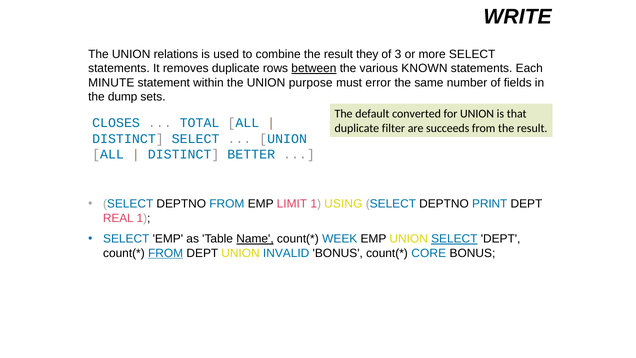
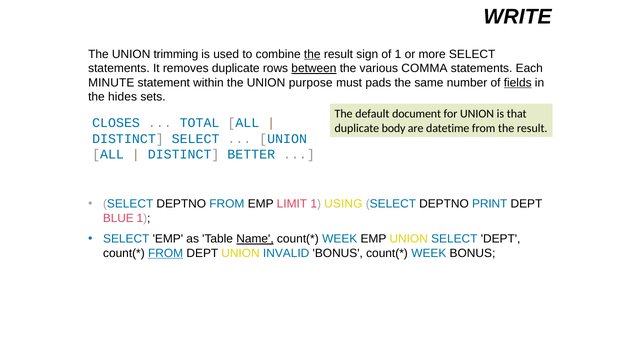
relations: relations -> trimming
the at (312, 54) underline: none -> present
they: they -> sign
of 3: 3 -> 1
KNOWN: KNOWN -> COMMA
error: error -> pads
fields underline: none -> present
dump: dump -> hides
converted: converted -> document
filter: filter -> body
succeeds: succeeds -> datetime
REAL: REAL -> BLUE
SELECT at (454, 239) underline: present -> none
CORE at (429, 253): CORE -> WEEK
